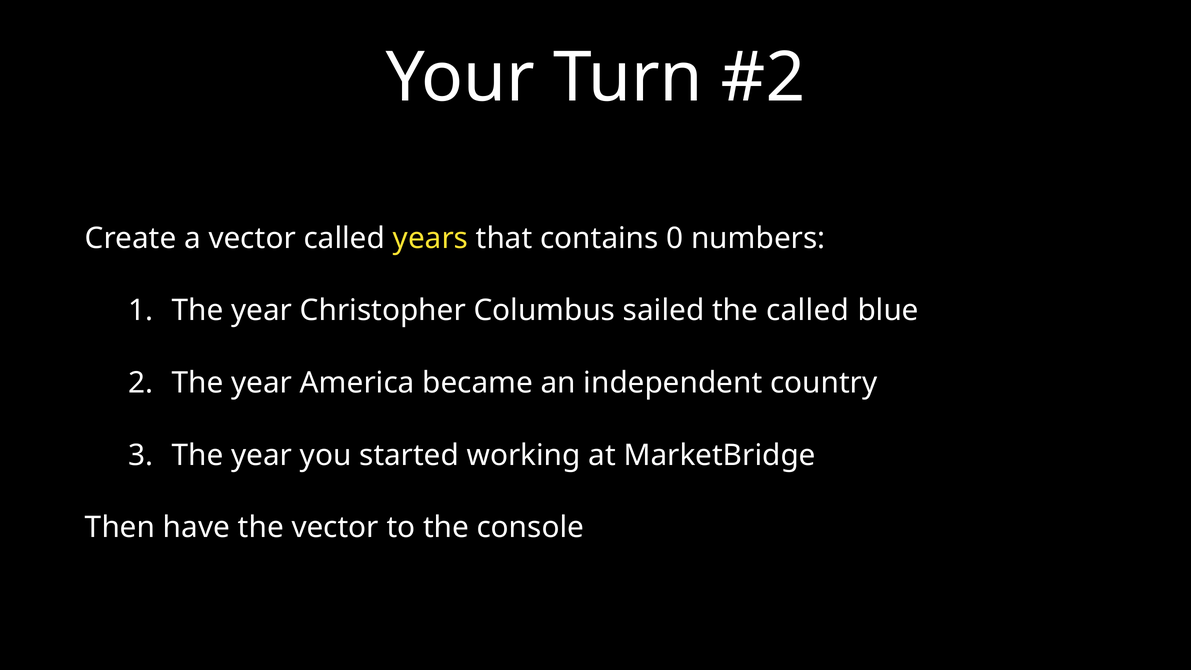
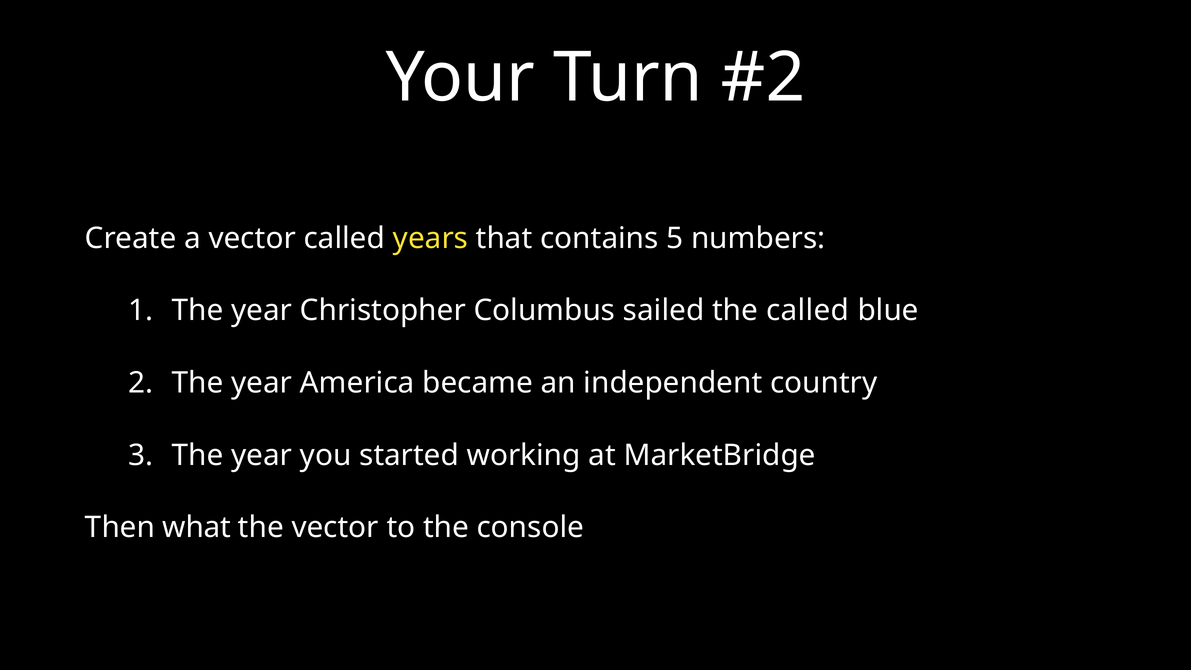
0: 0 -> 5
have: have -> what
